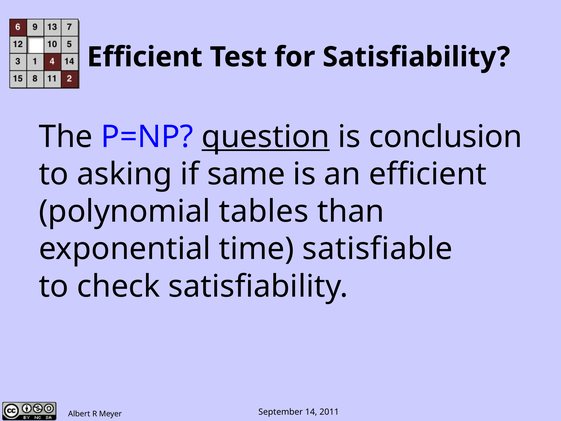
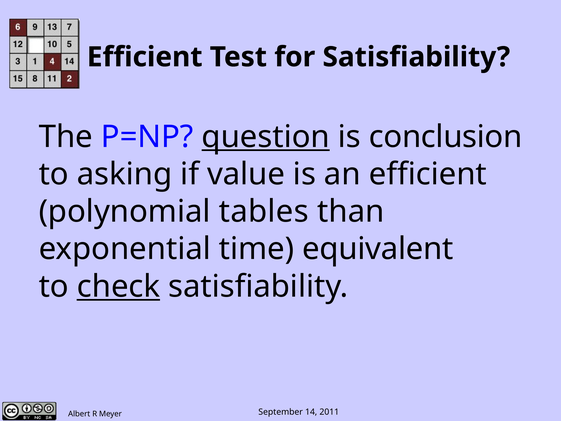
same: same -> value
satisfiable: satisfiable -> equivalent
check underline: none -> present
